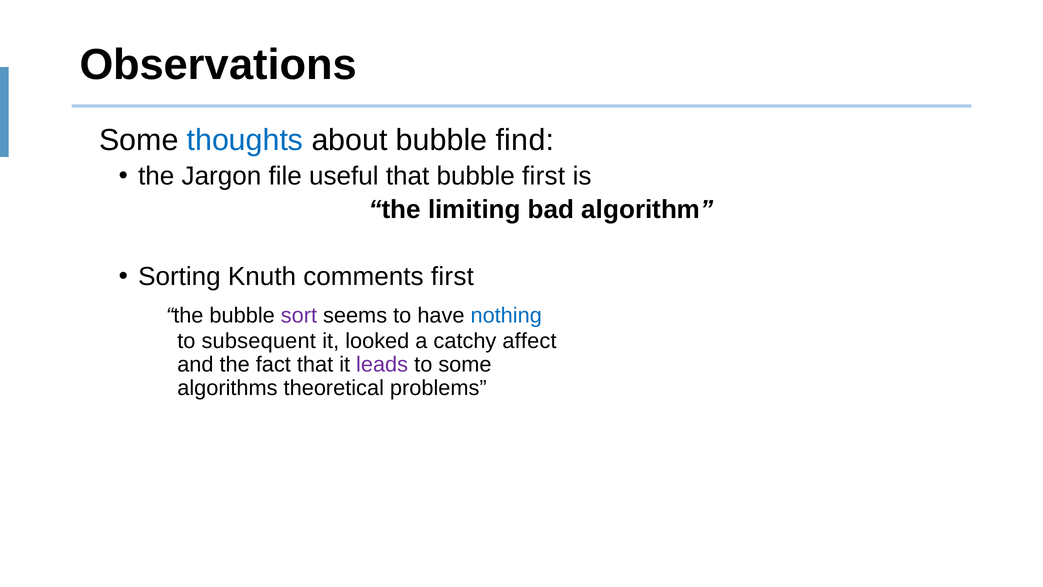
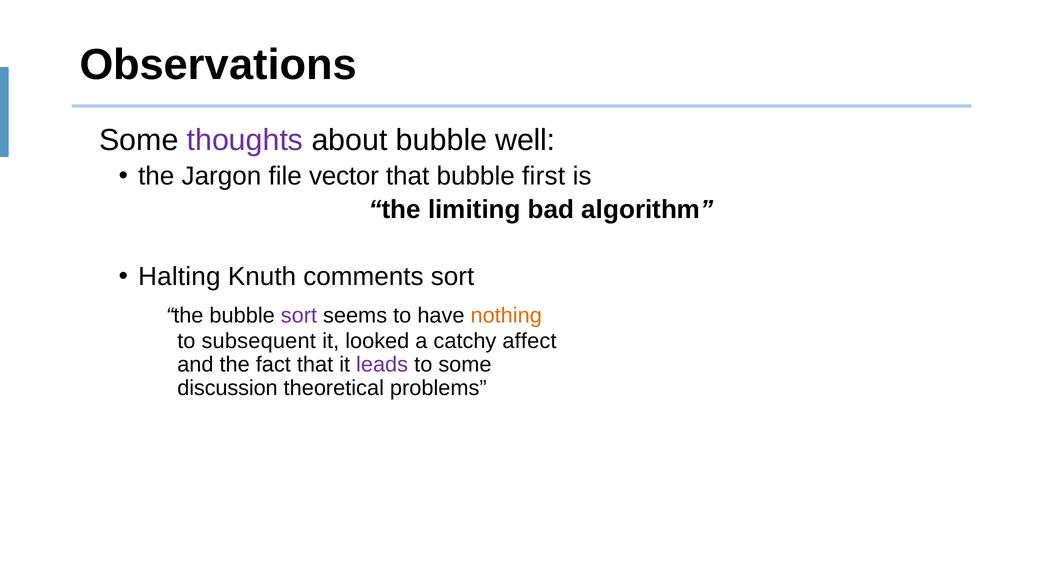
thoughts colour: blue -> purple
find: find -> well
useful: useful -> vector
Sorting: Sorting -> Halting
comments first: first -> sort
nothing colour: blue -> orange
algorithms: algorithms -> discussion
